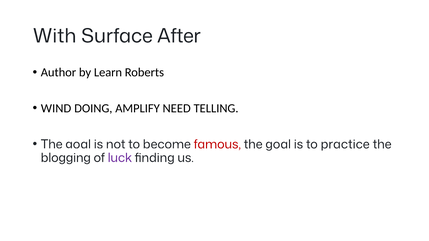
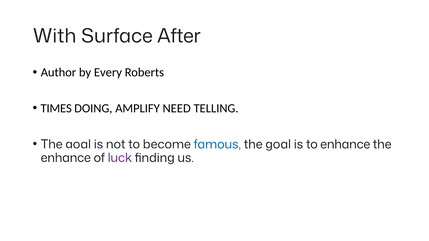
Learn: Learn -> Every
WIND: WIND -> TIMES
famous colour: red -> blue
to practice: practice -> enhance
blogging at (66, 158): blogging -> enhance
